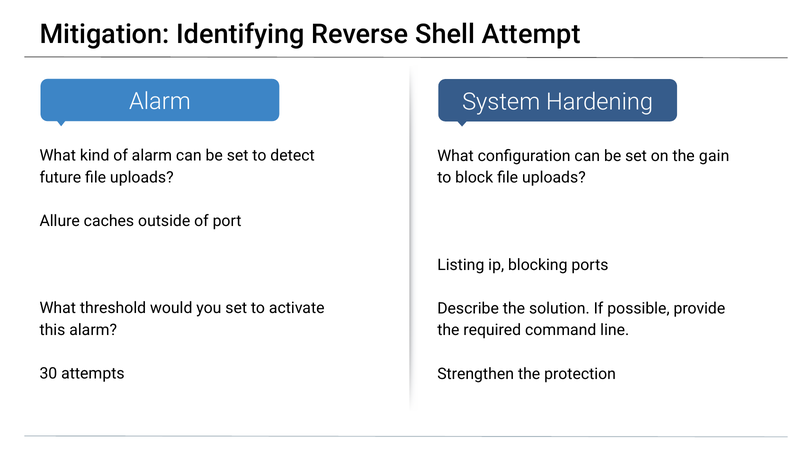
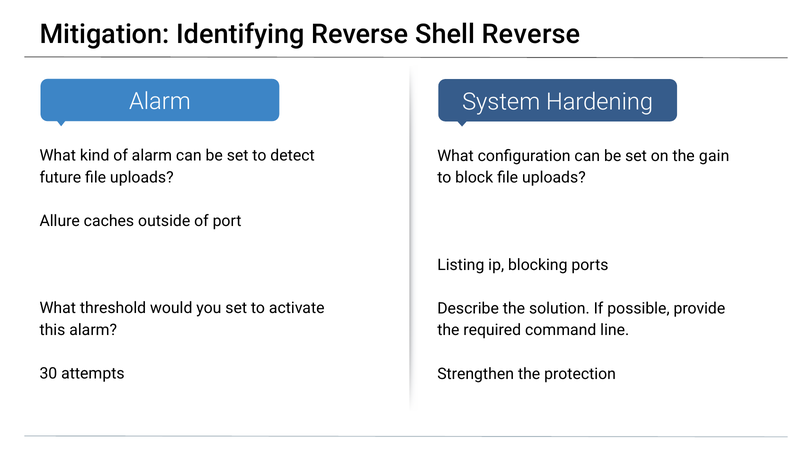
Shell Attempt: Attempt -> Reverse
